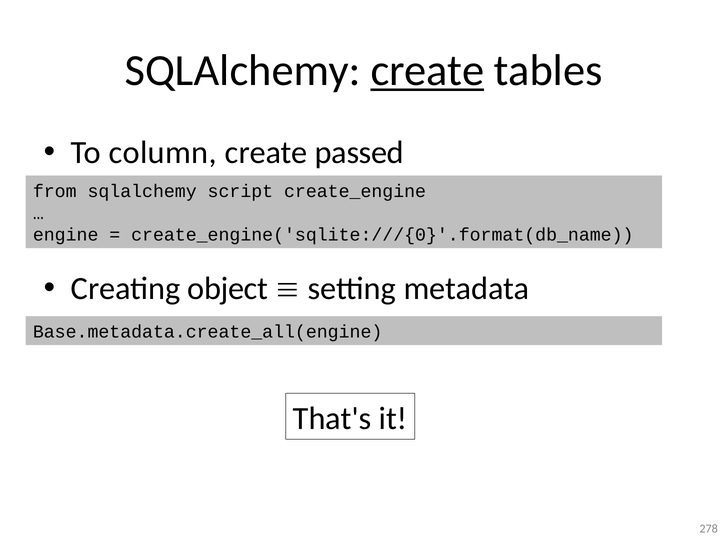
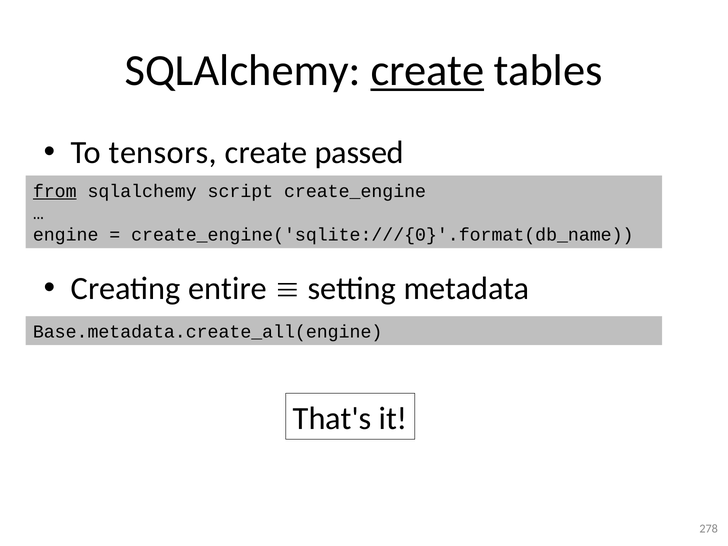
column: column -> tensors
from underline: none -> present
object: object -> entire
